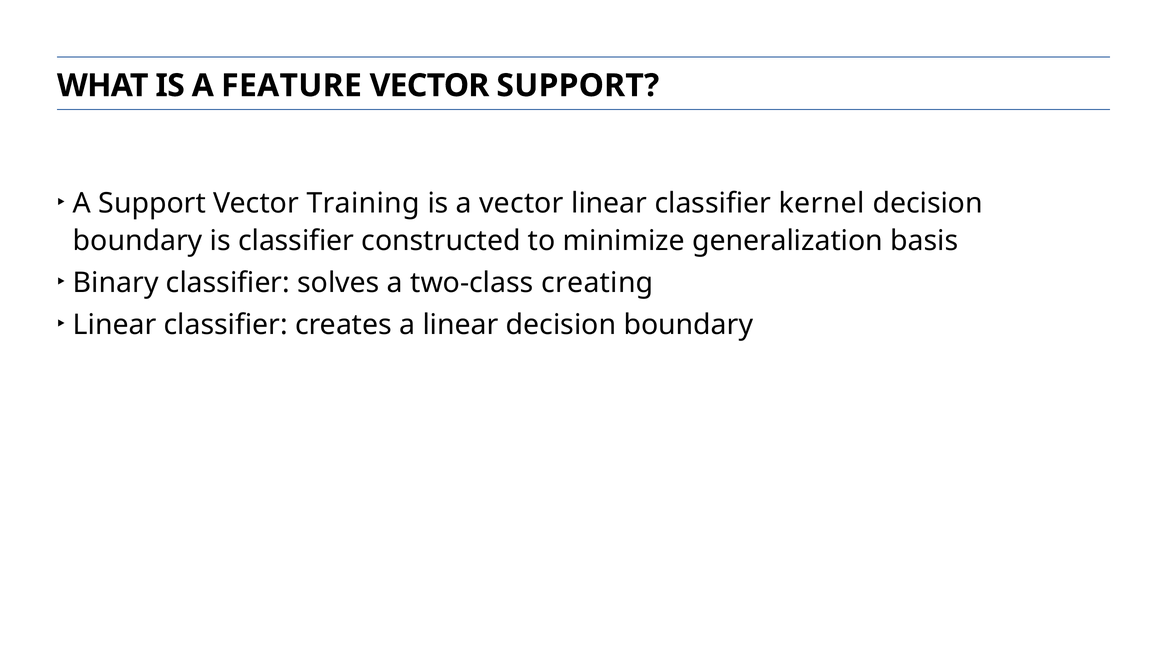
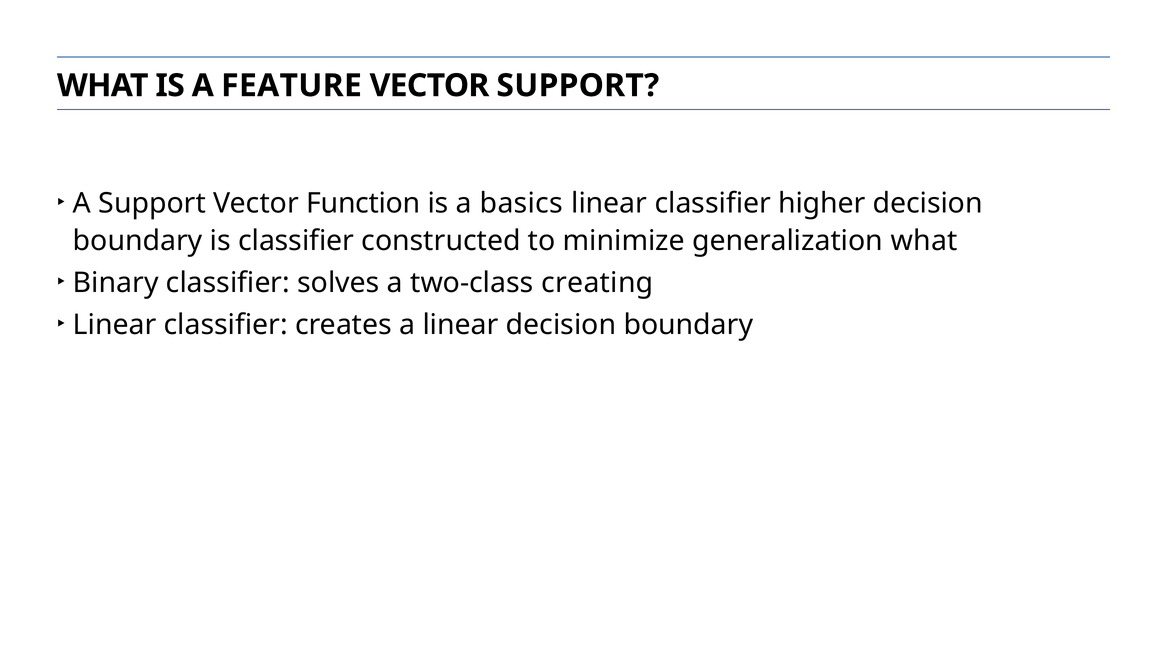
Training: Training -> Function
a vector: vector -> basics
kernel: kernel -> higher
generalization basis: basis -> what
